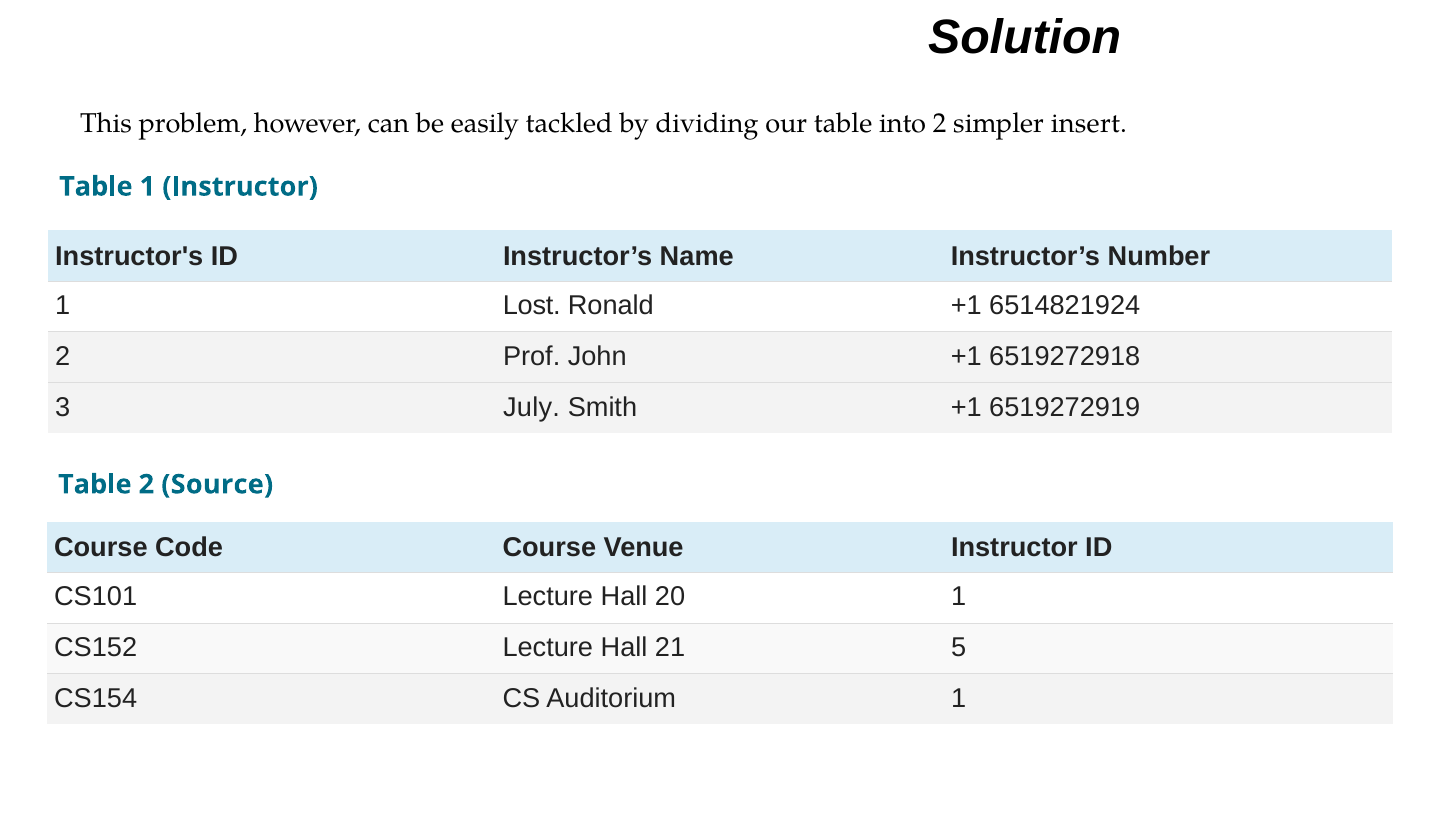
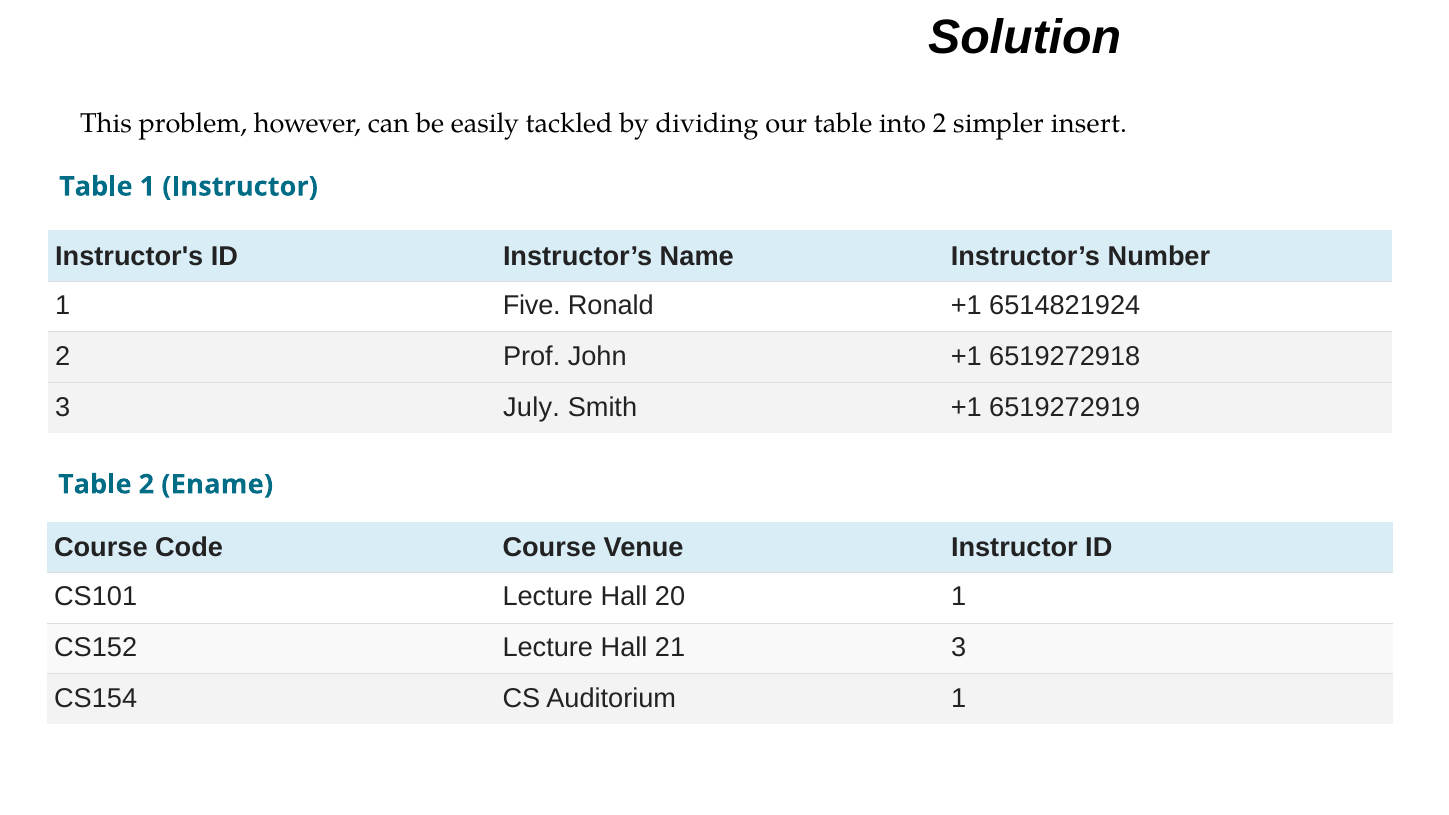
Lost: Lost -> Five
Source: Source -> Ename
21 5: 5 -> 3
